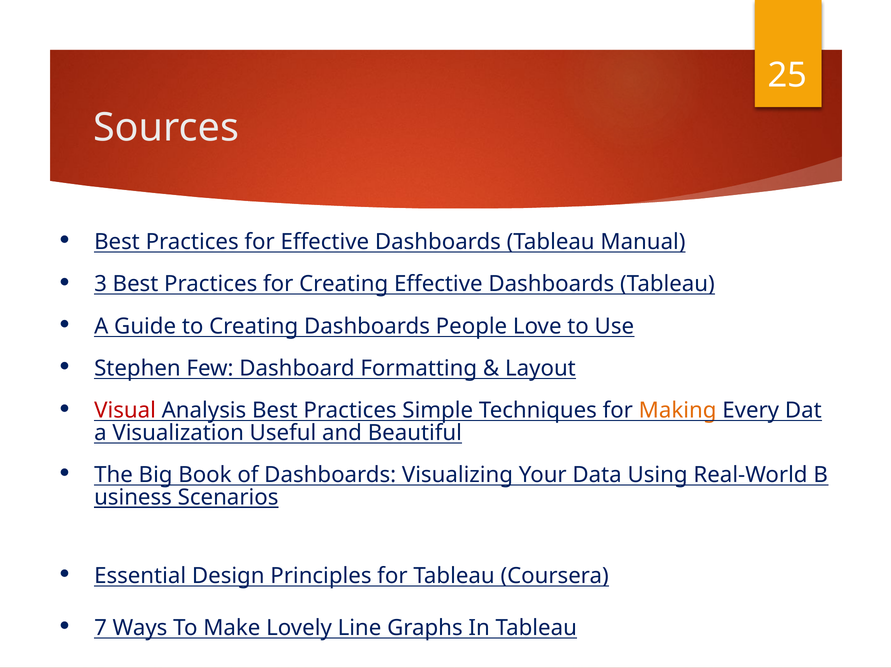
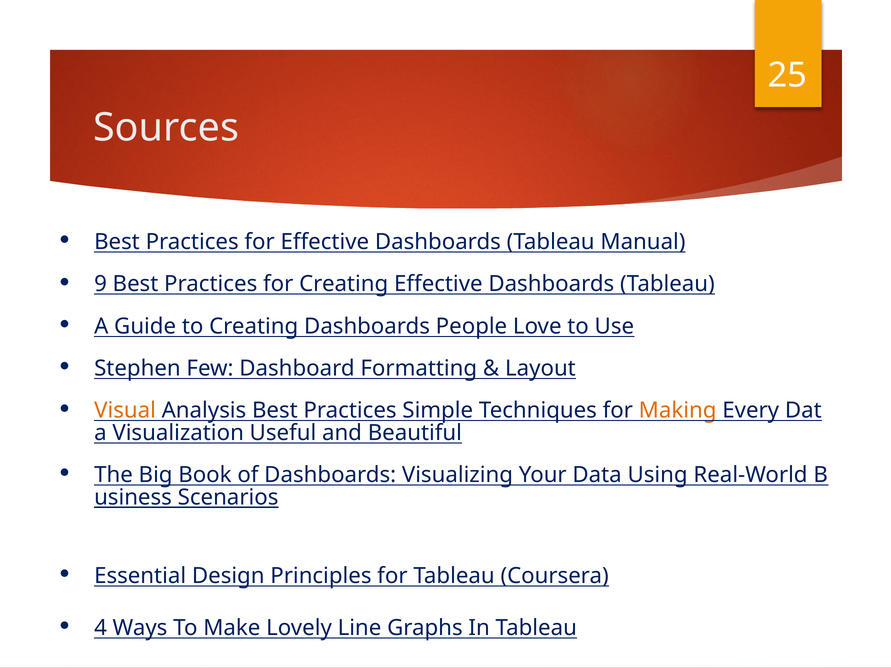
3: 3 -> 9
Visual colour: red -> orange
7: 7 -> 4
